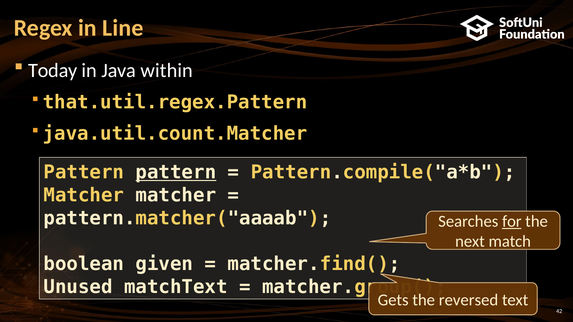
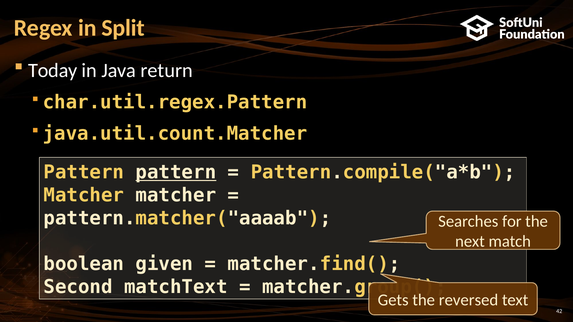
Line: Line -> Split
within: within -> return
that.util.regex.Pattern: that.util.regex.Pattern -> char.util.regex.Pattern
for underline: present -> none
Unused: Unused -> Second
